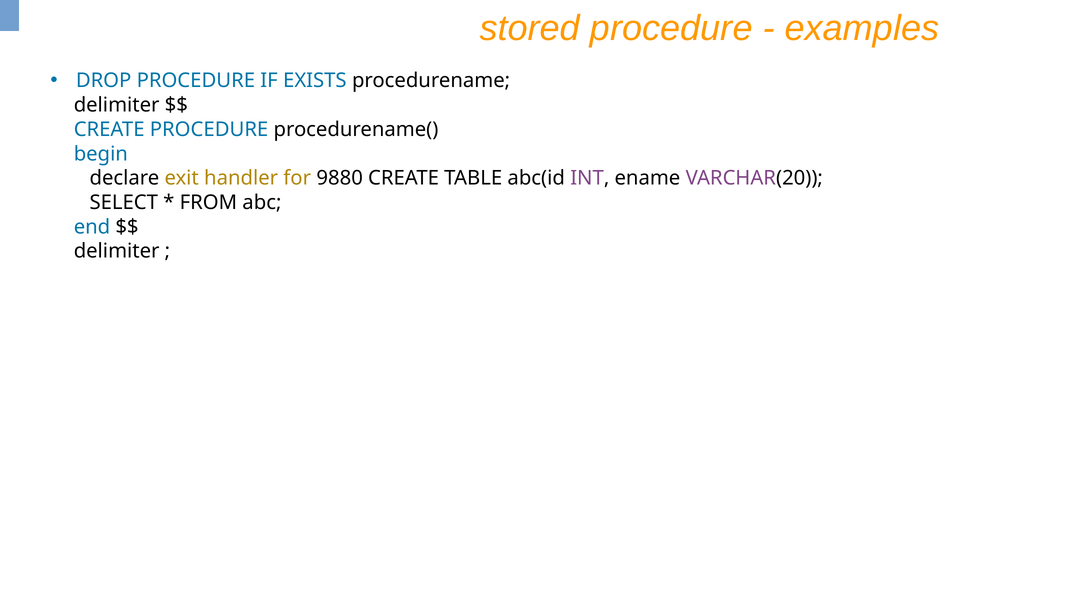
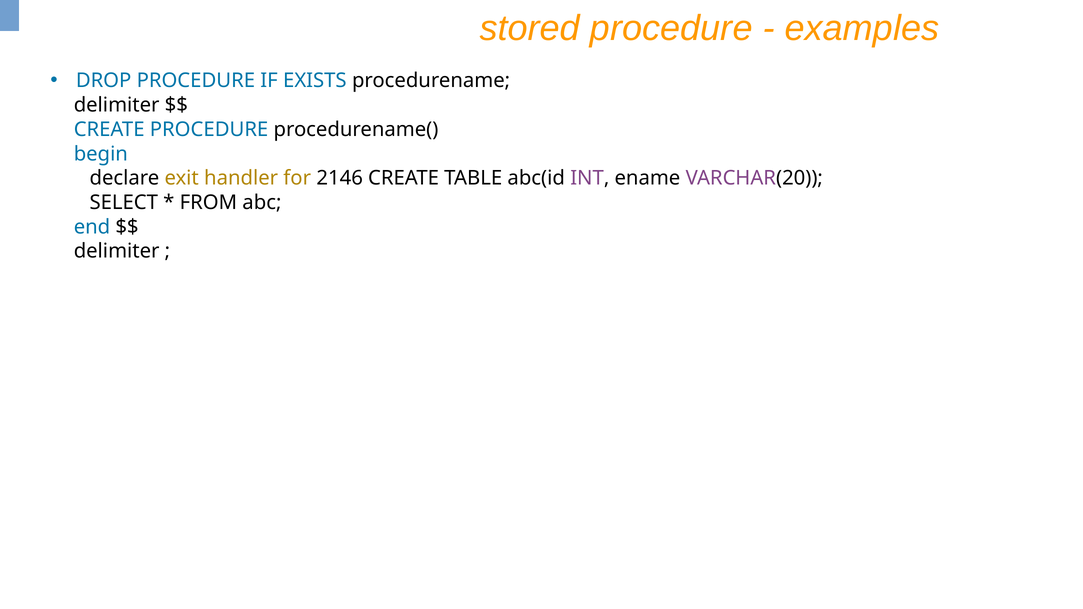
9880: 9880 -> 2146
